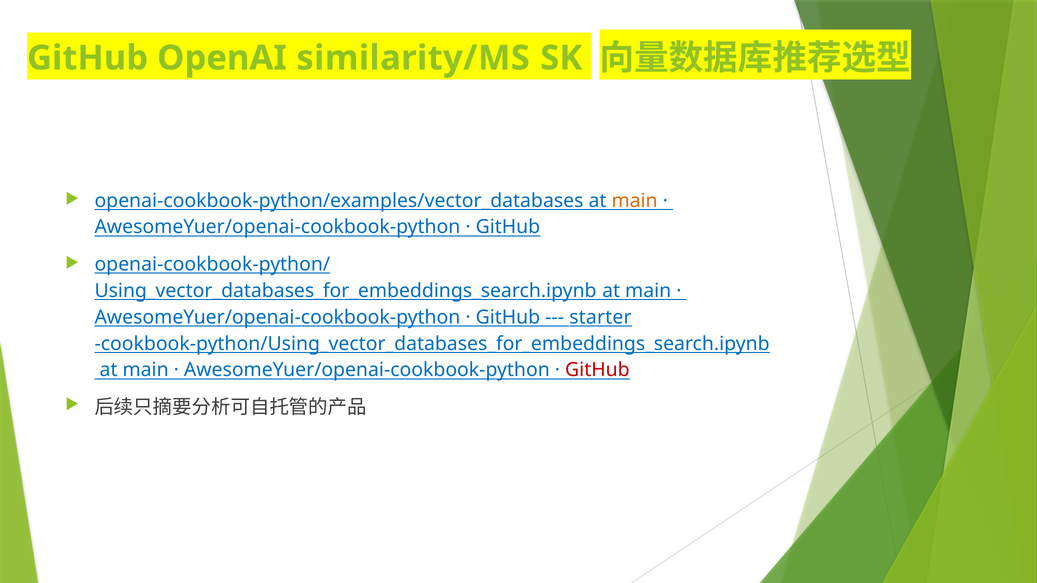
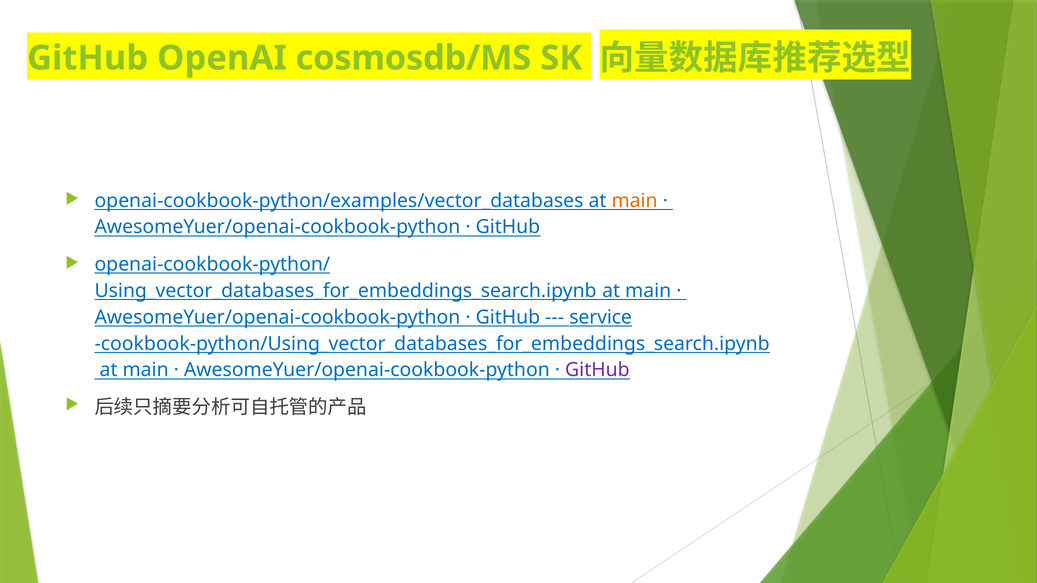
similarity/MS: similarity/MS -> cosmosdb/MS
starter: starter -> service
GitHub at (597, 370) colour: red -> purple
